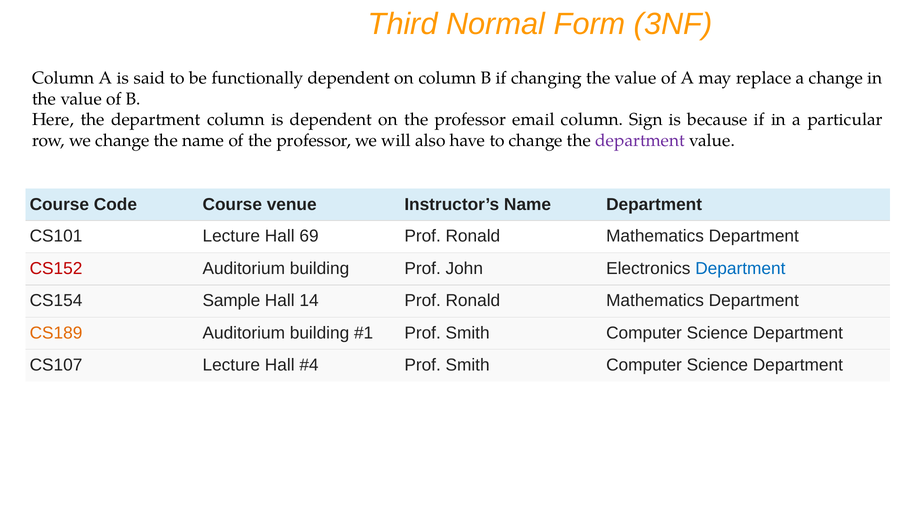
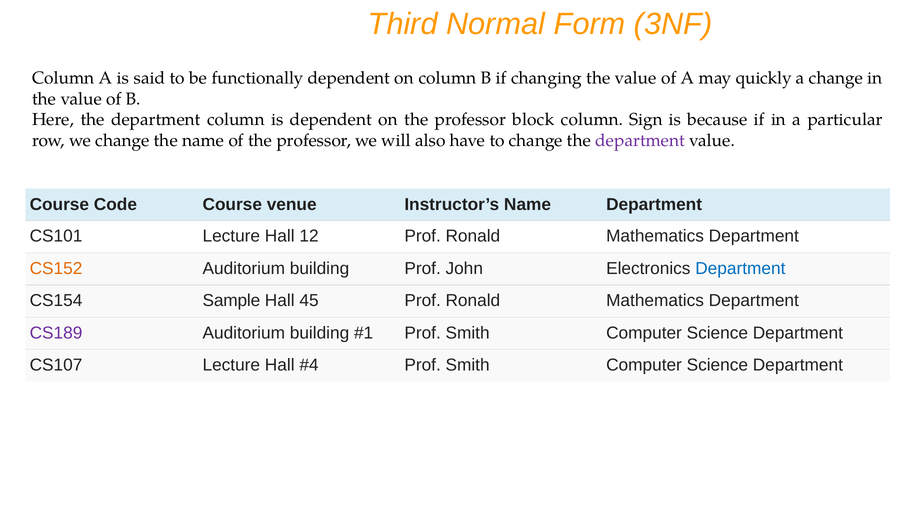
replace: replace -> quickly
email: email -> block
69: 69 -> 12
CS152 colour: red -> orange
14: 14 -> 45
CS189 colour: orange -> purple
